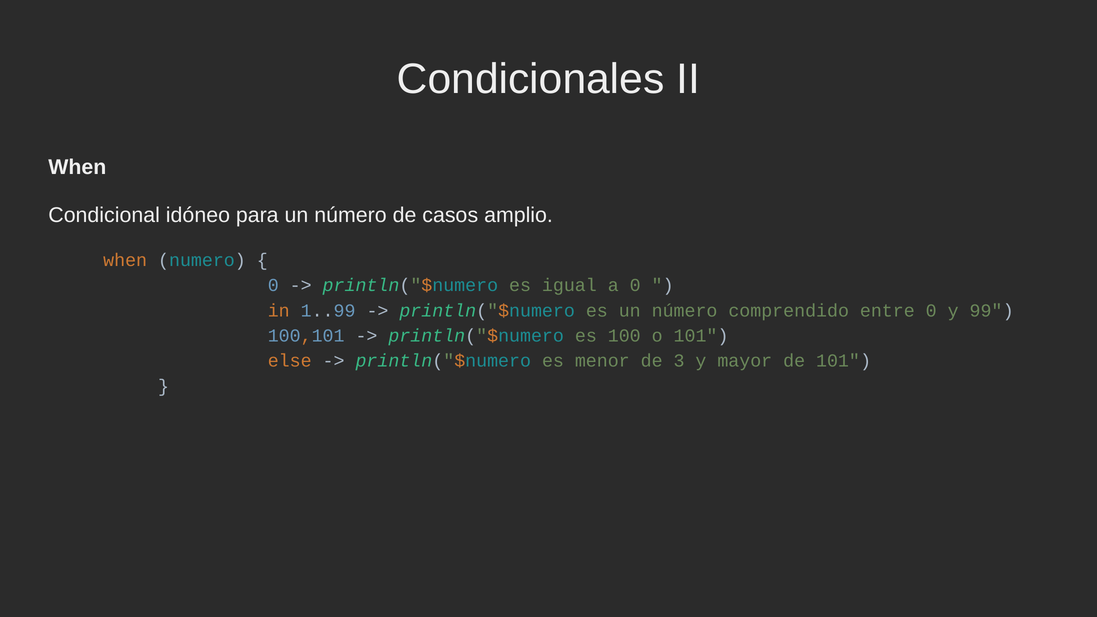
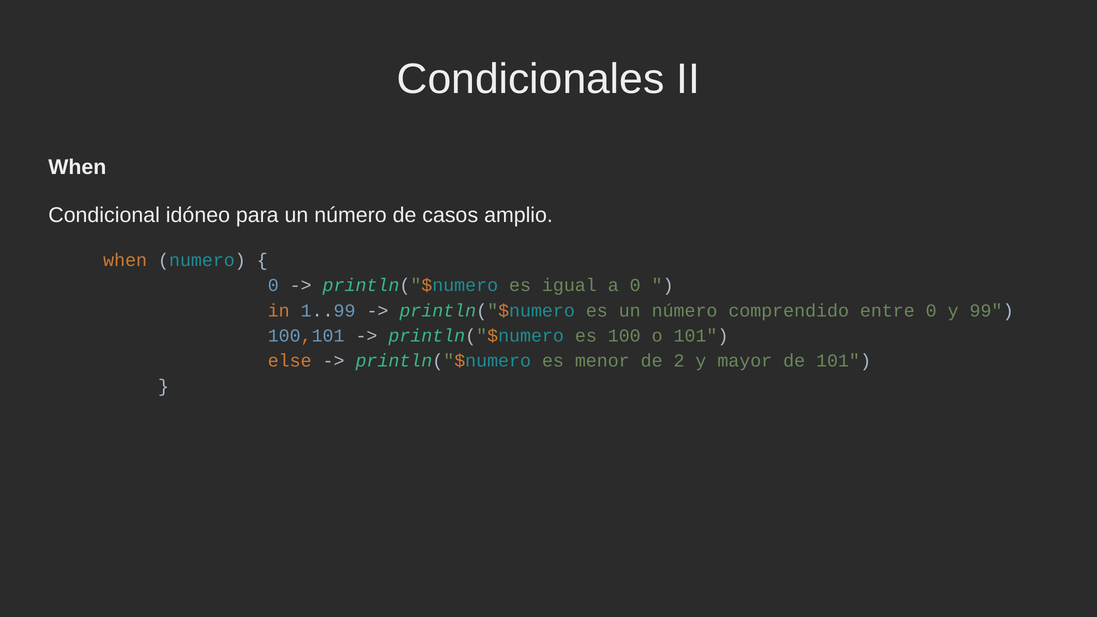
3: 3 -> 2
